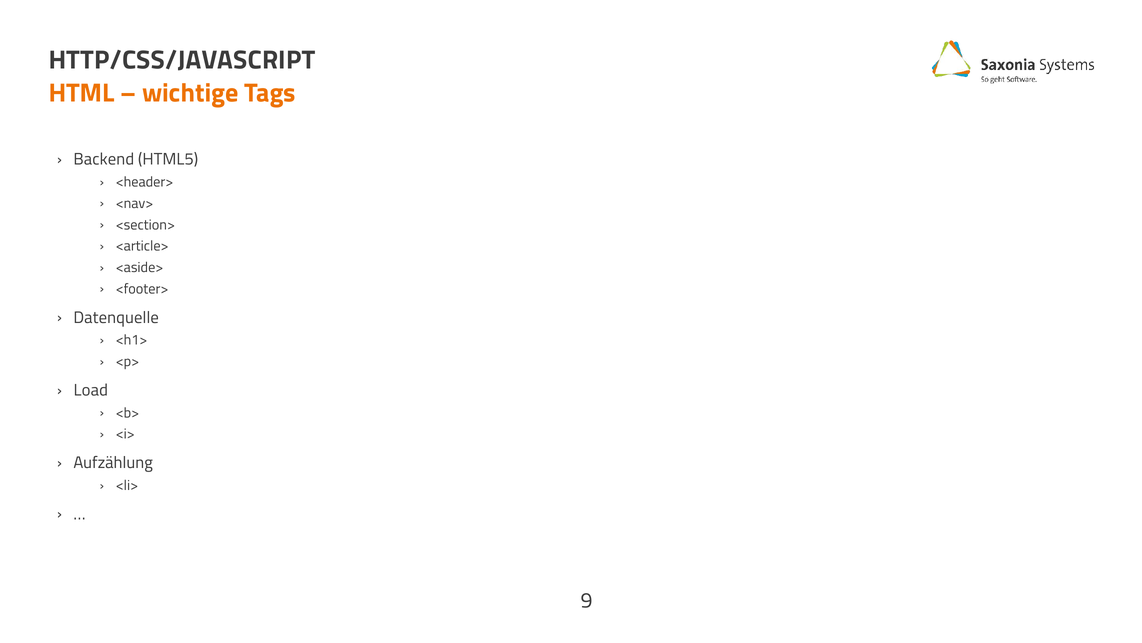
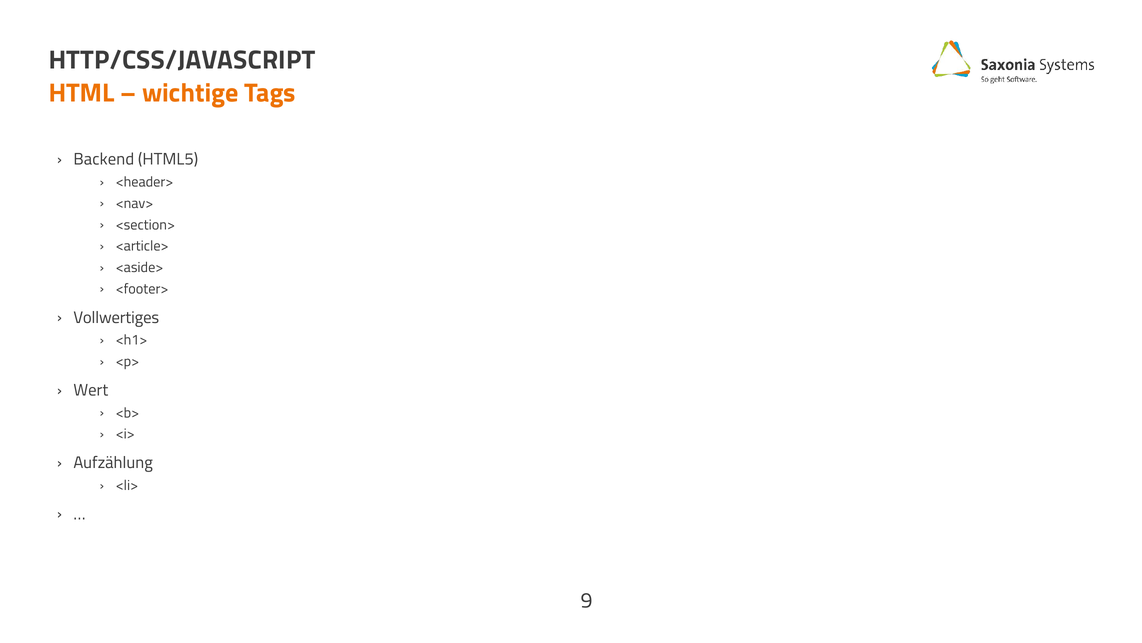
Datenquelle: Datenquelle -> Vollwertiges
Load: Load -> Wert
